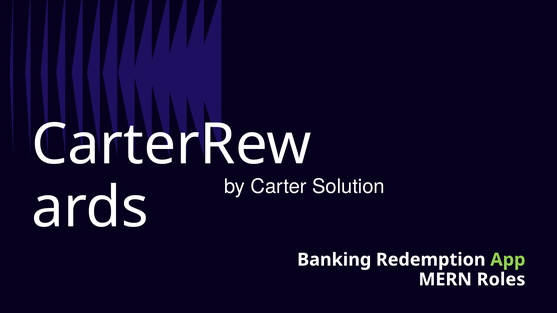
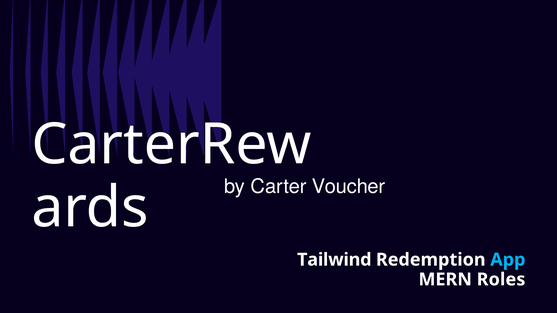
Solution: Solution -> Voucher
Banking: Banking -> Tailwind
App colour: light green -> light blue
